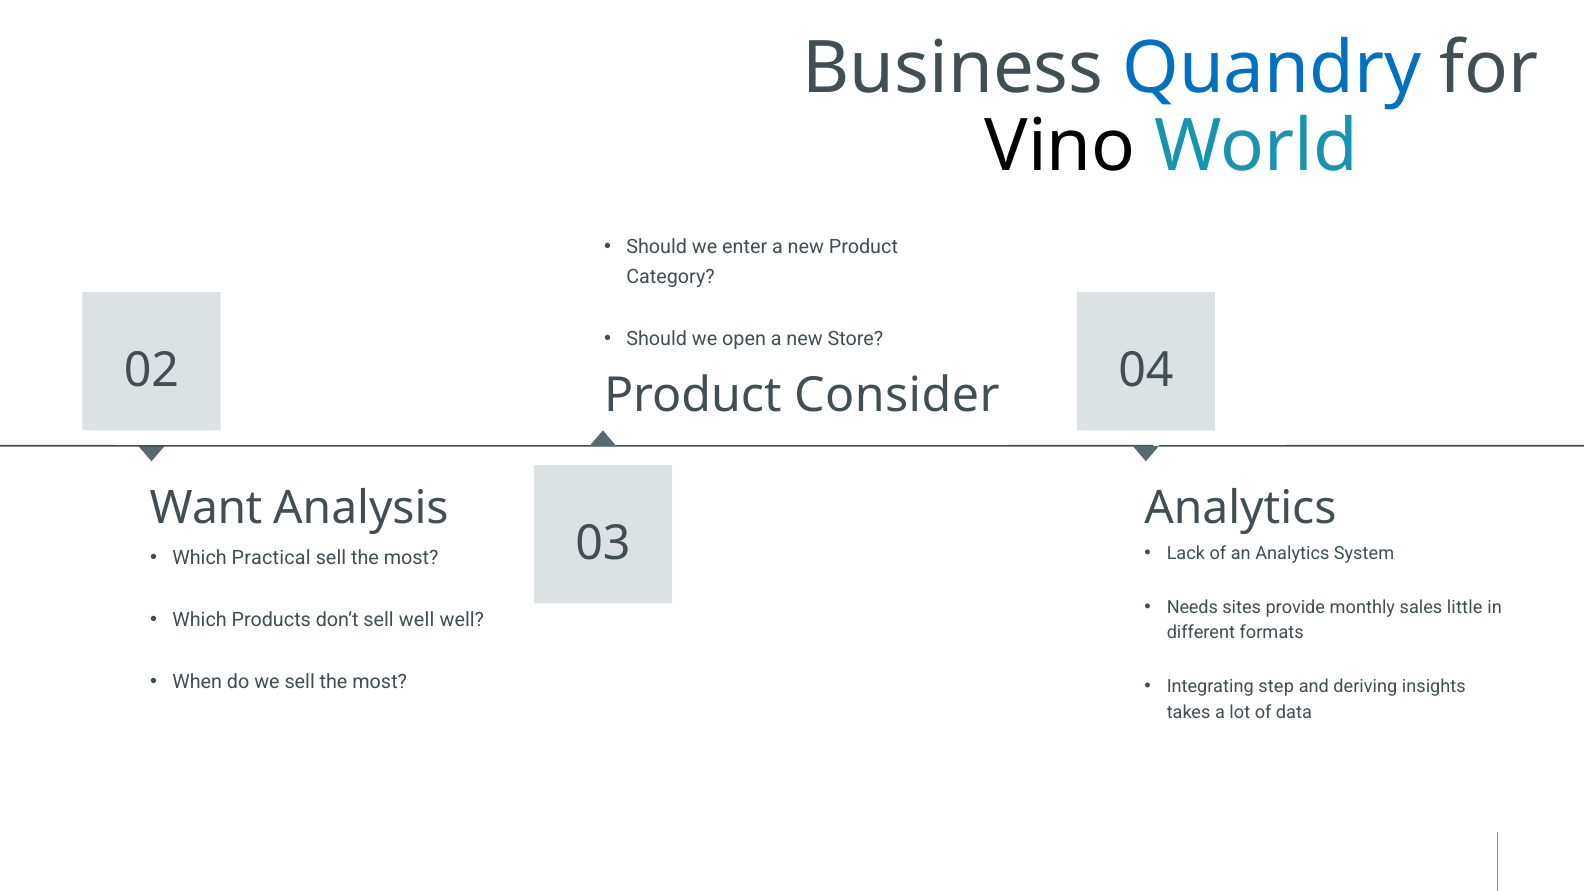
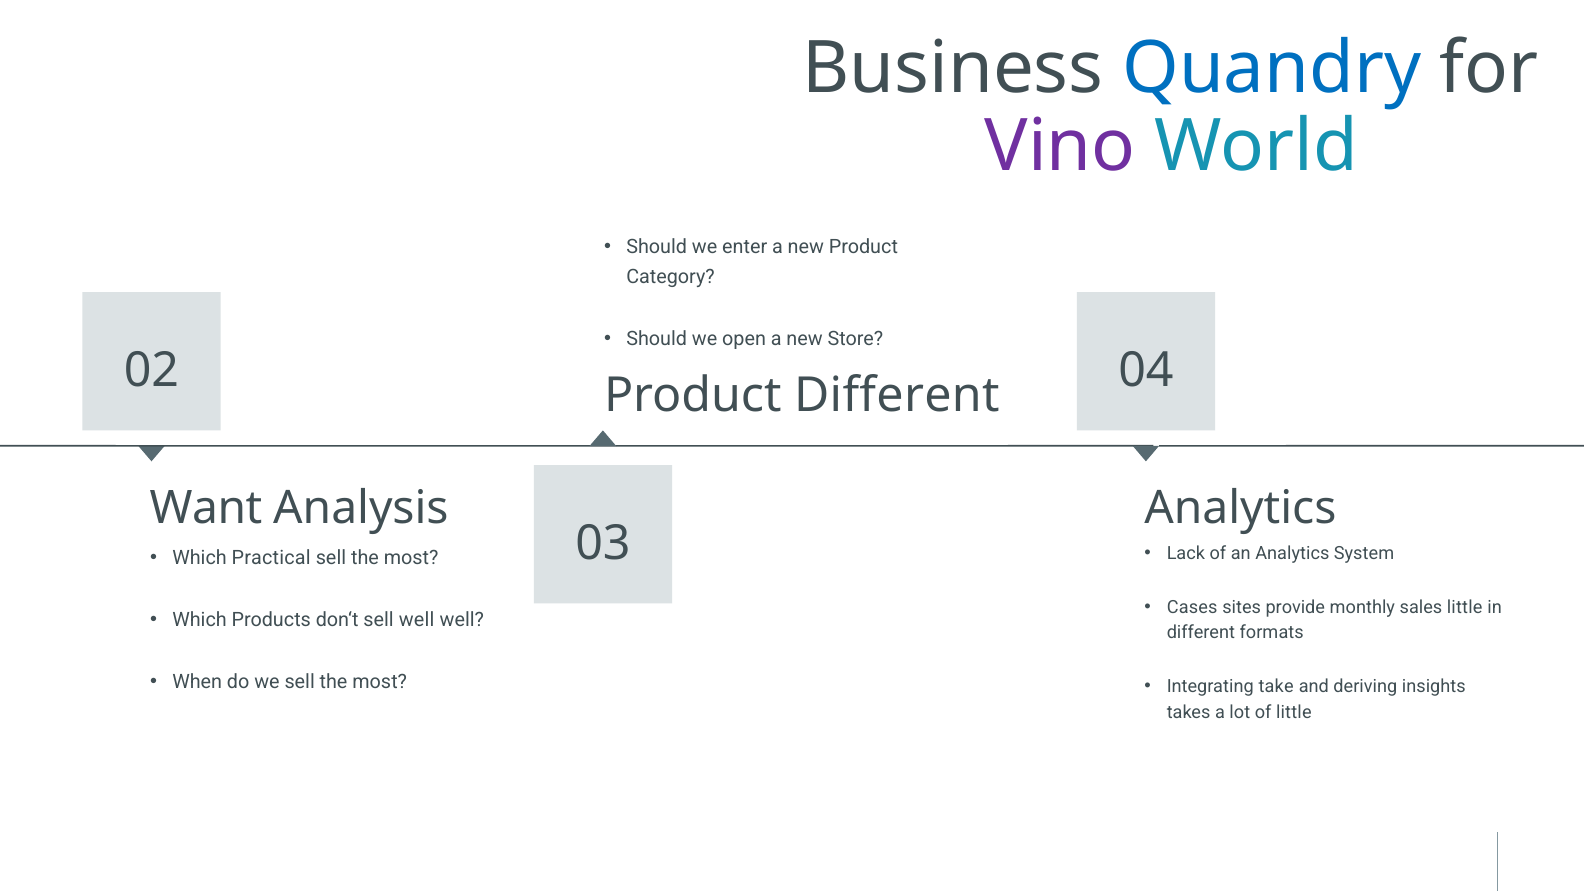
Vino colour: black -> purple
Product Consider: Consider -> Different
Needs: Needs -> Cases
step: step -> take
of data: data -> little
